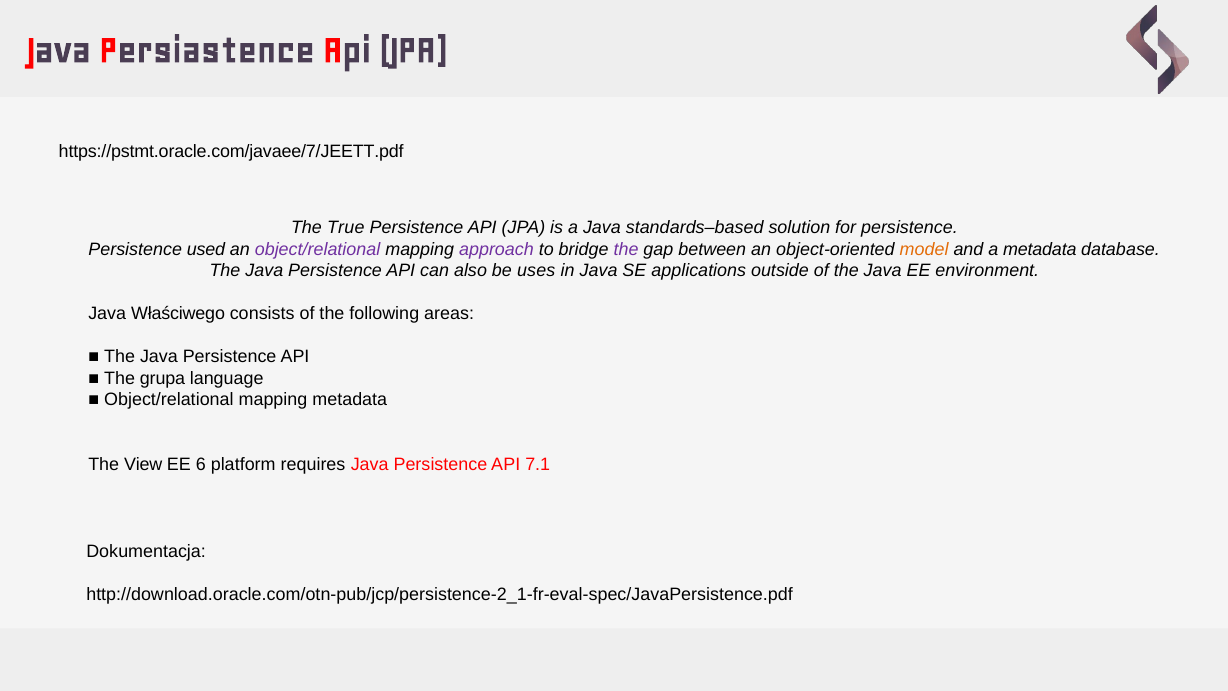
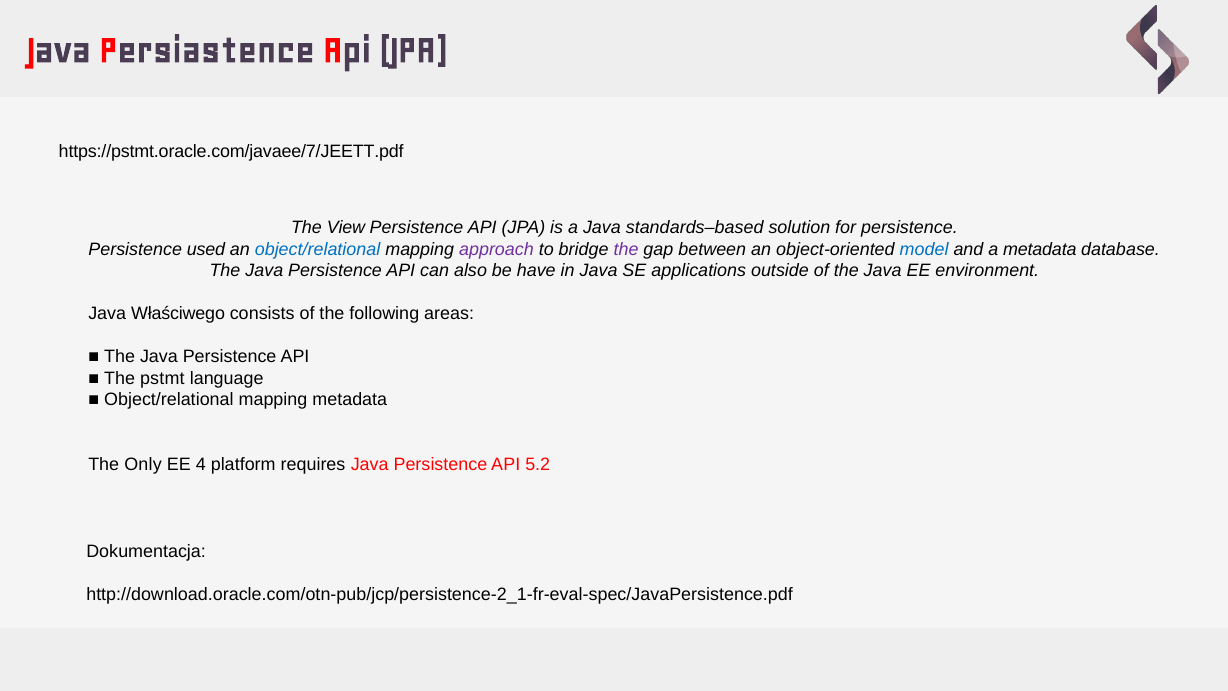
True: True -> View
object/relational at (318, 249) colour: purple -> blue
model colour: orange -> blue
uses: uses -> have
grupa: grupa -> pstmt
View: View -> Only
6: 6 -> 4
7.1: 7.1 -> 5.2
